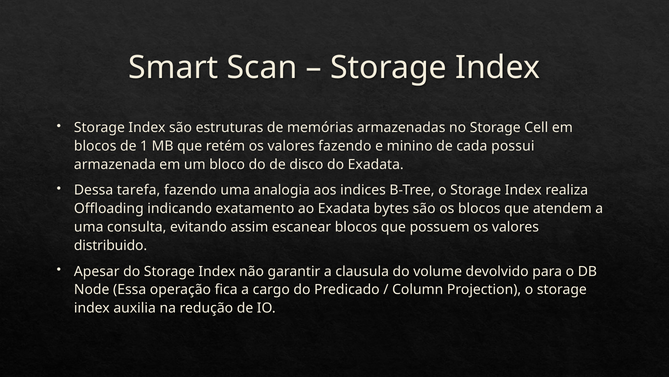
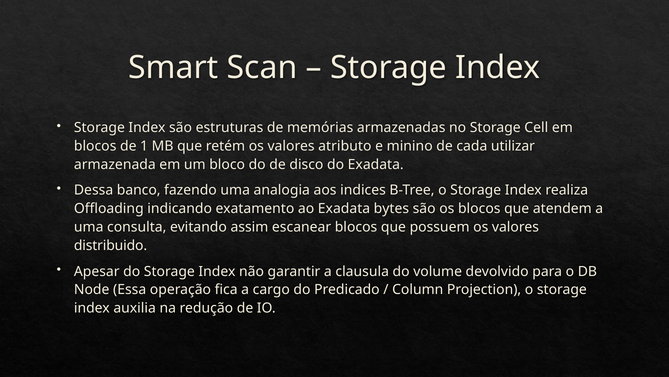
valores fazendo: fazendo -> atributo
possui: possui -> utilizar
tarefa: tarefa -> banco
